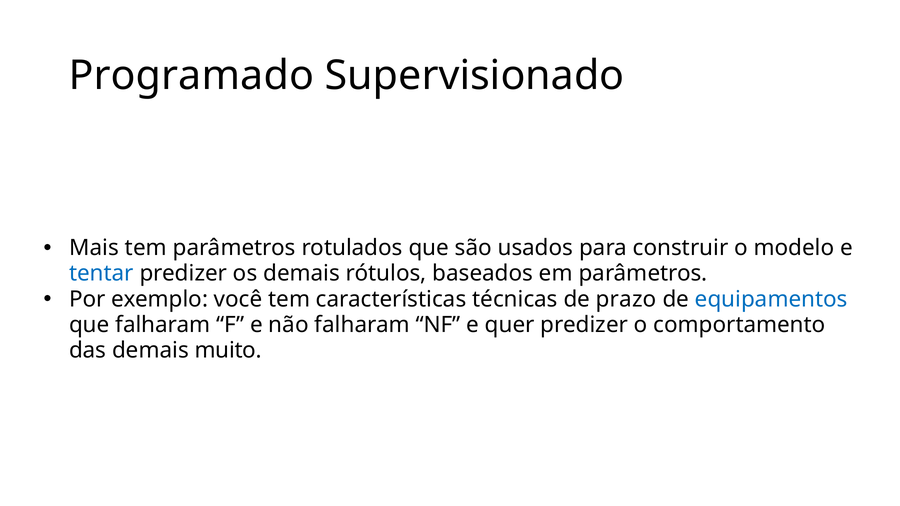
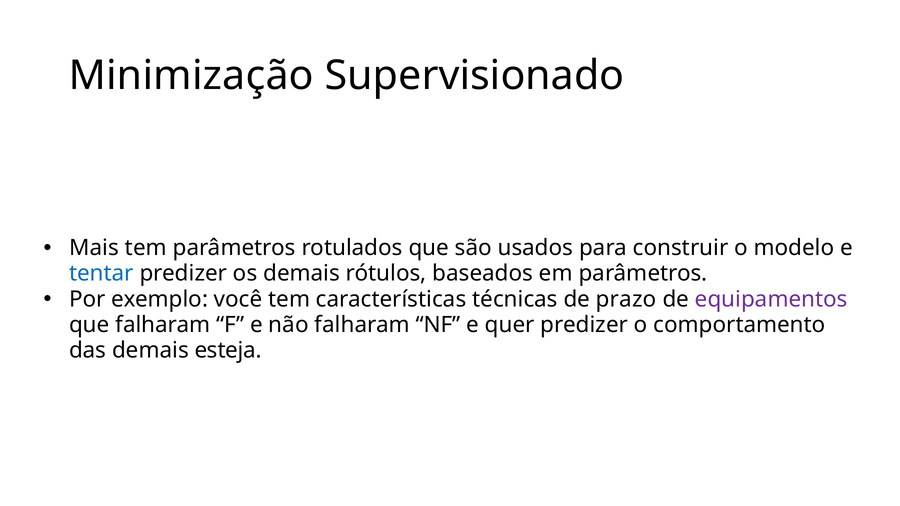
Programado: Programado -> Minimização
equipamentos colour: blue -> purple
muito: muito -> esteja
